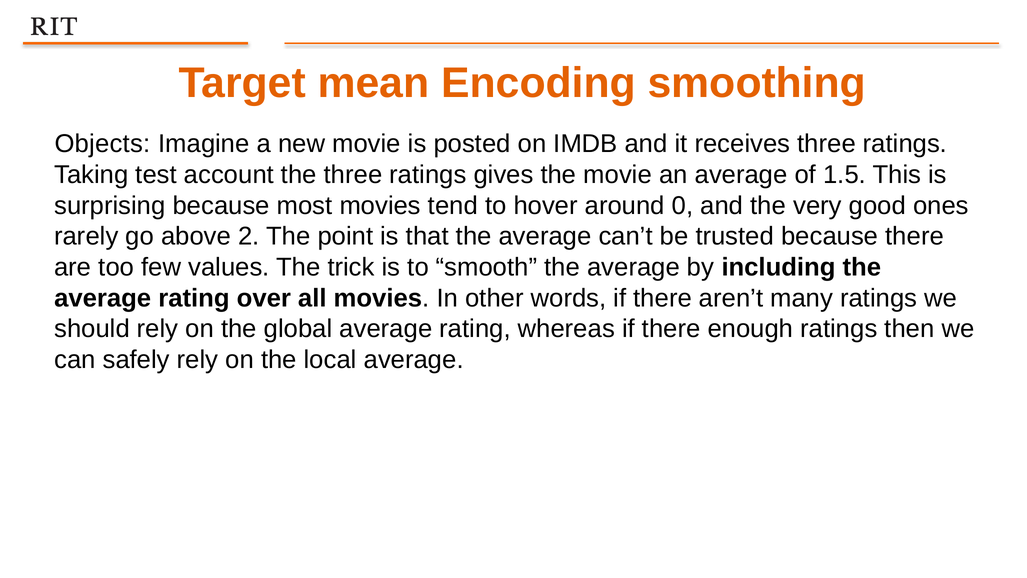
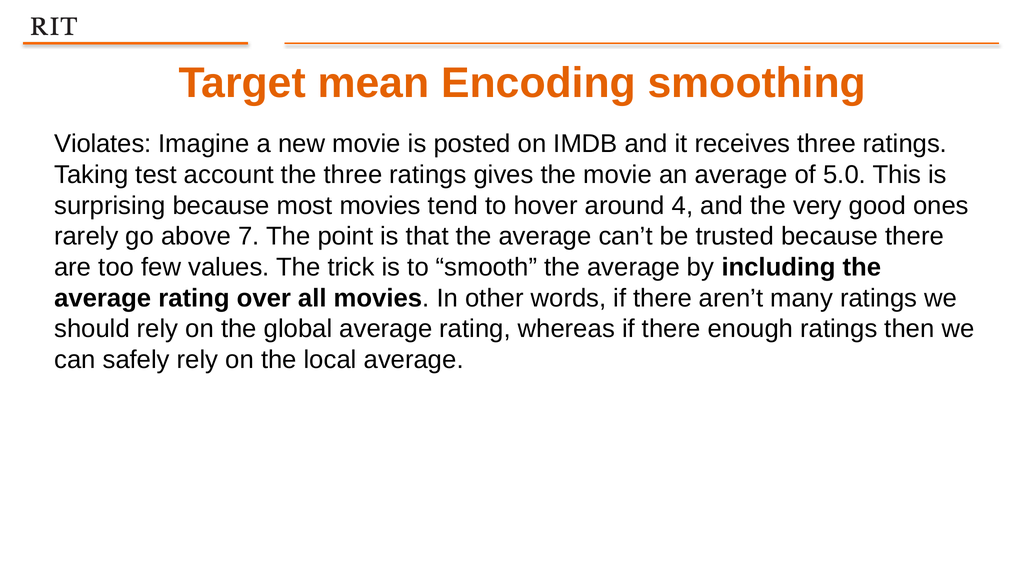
Objects: Objects -> Violates
1.5: 1.5 -> 5.0
0: 0 -> 4
2: 2 -> 7
